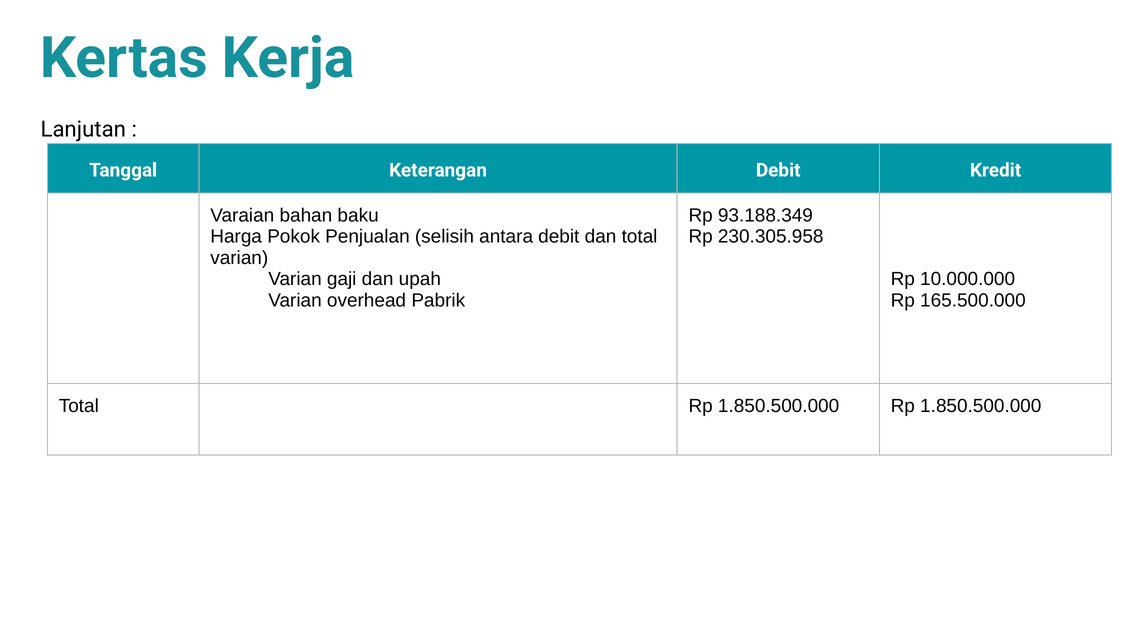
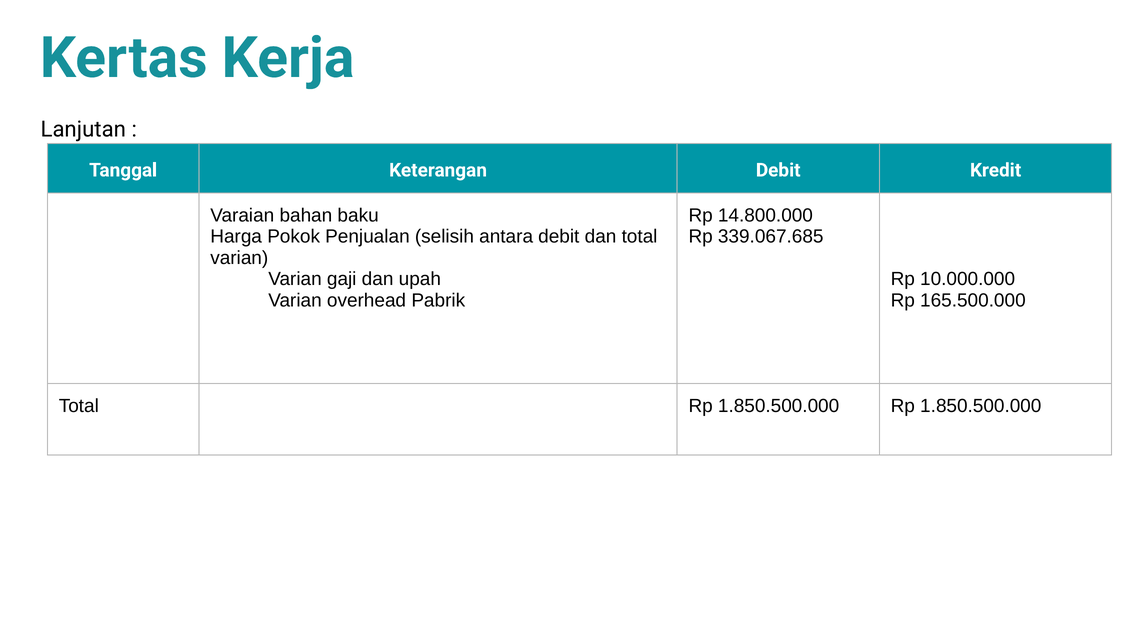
93.188.349: 93.188.349 -> 14.800.000
230.305.958: 230.305.958 -> 339.067.685
